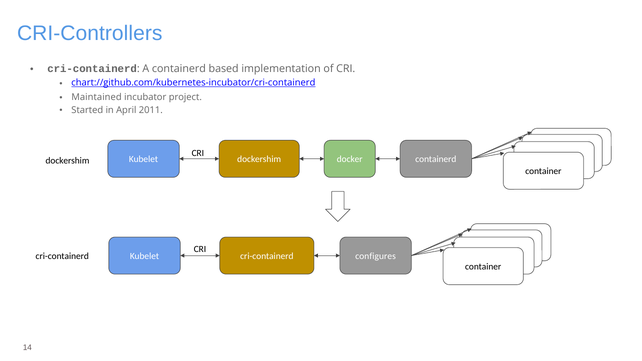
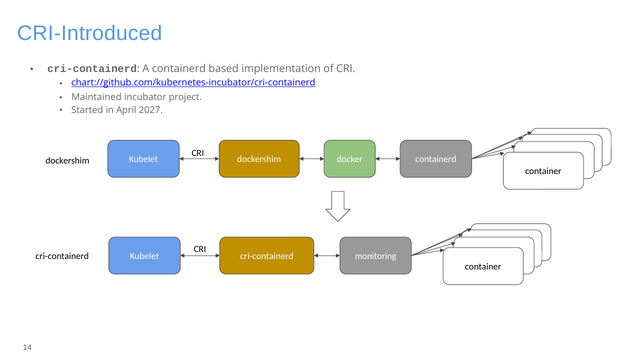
CRI-Controllers: CRI-Controllers -> CRI-Introduced
2011: 2011 -> 2027
configures: configures -> monitoring
